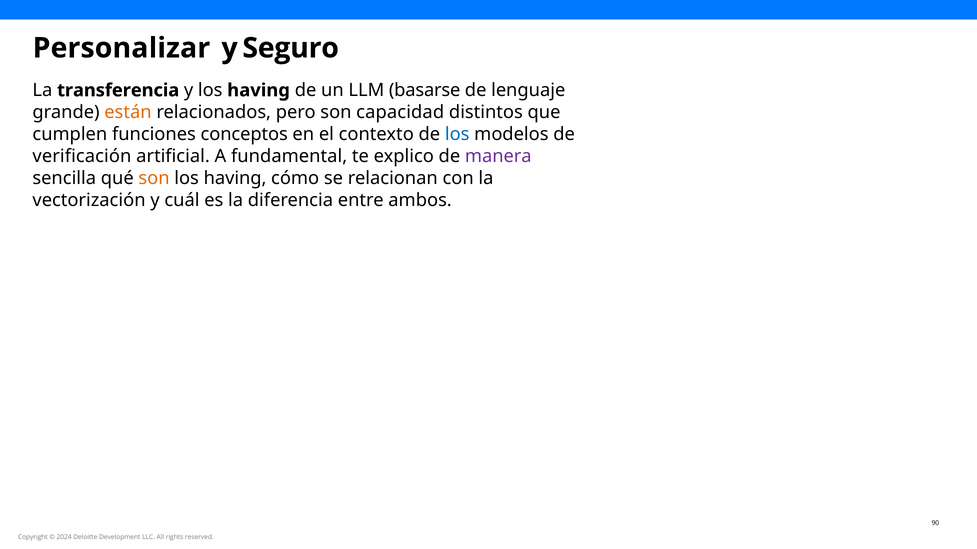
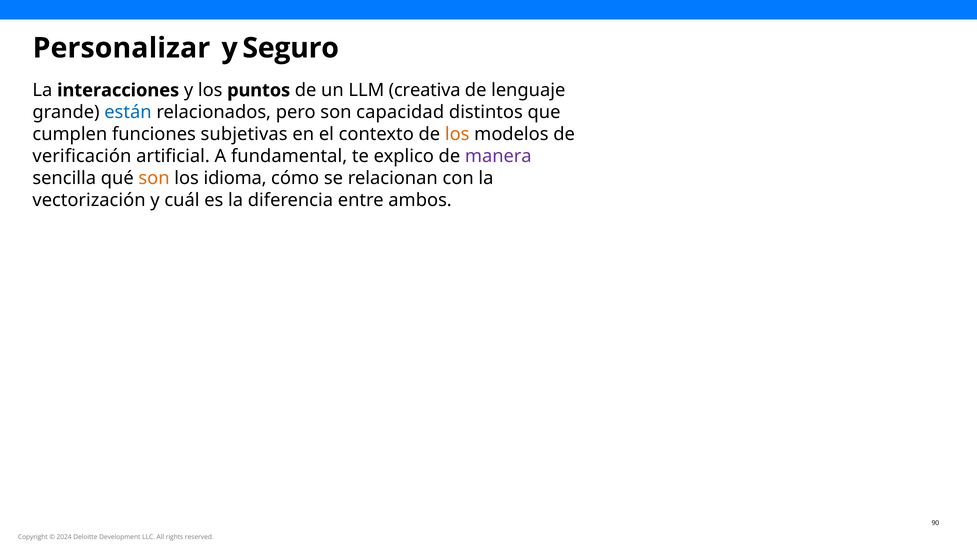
transferencia: transferencia -> interacciones
y los having: having -> puntos
basarse: basarse -> creativa
están colour: orange -> blue
conceptos: conceptos -> subjetivas
los at (457, 134) colour: blue -> orange
having at (235, 178): having -> idioma
